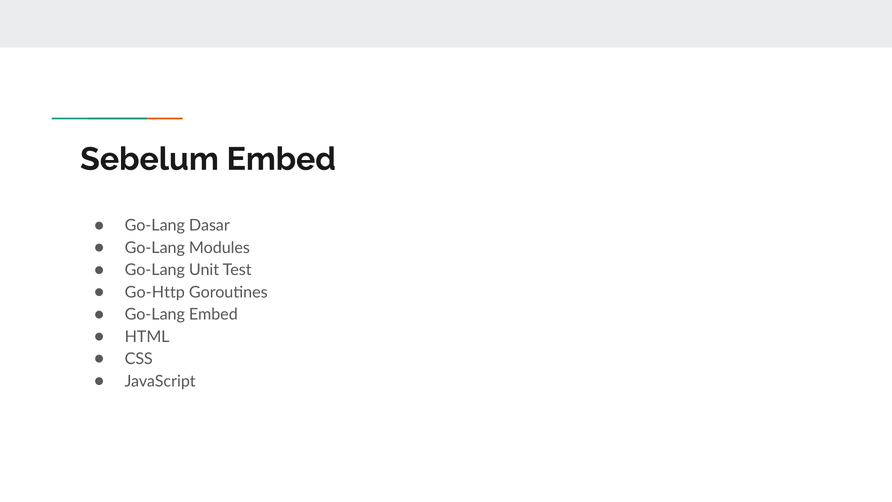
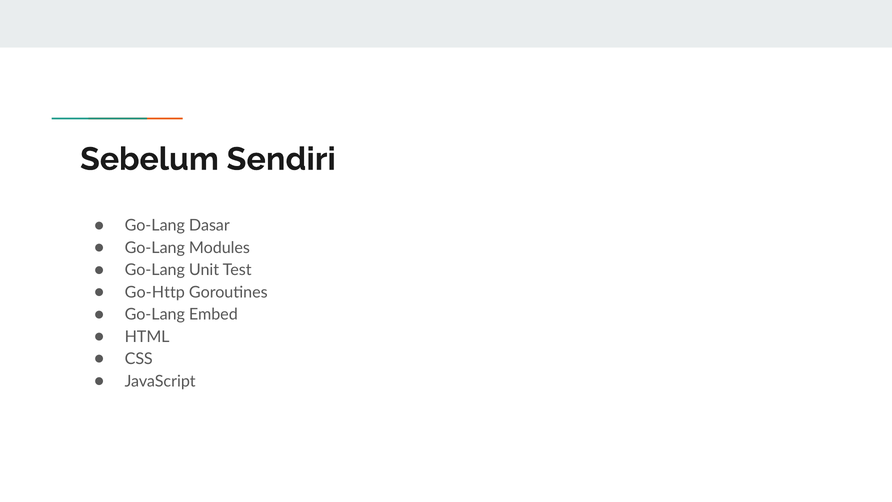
Sebelum Embed: Embed -> Sendiri
